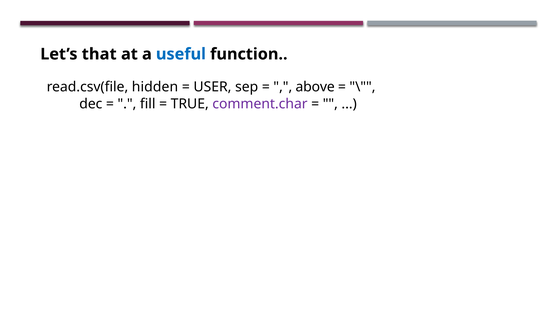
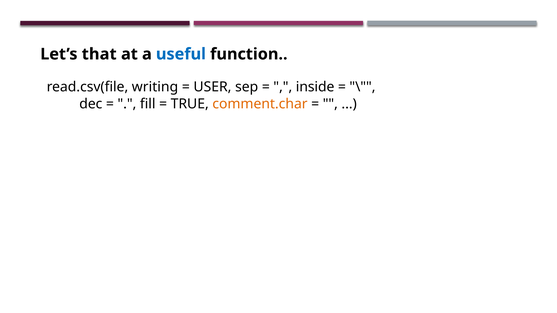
hidden: hidden -> writing
above: above -> inside
comment.char colour: purple -> orange
